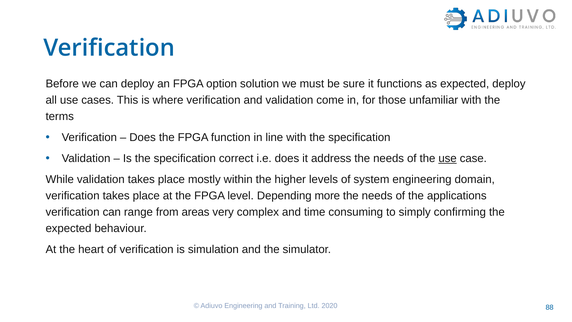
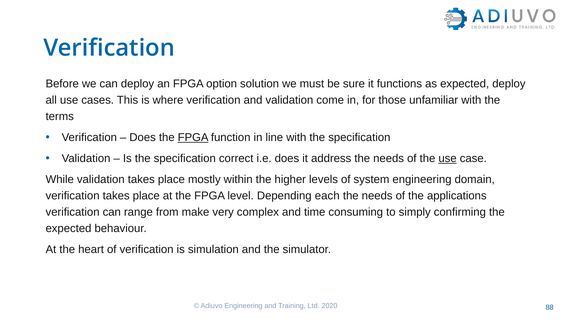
FPGA at (193, 137) underline: none -> present
more: more -> each
areas: areas -> make
